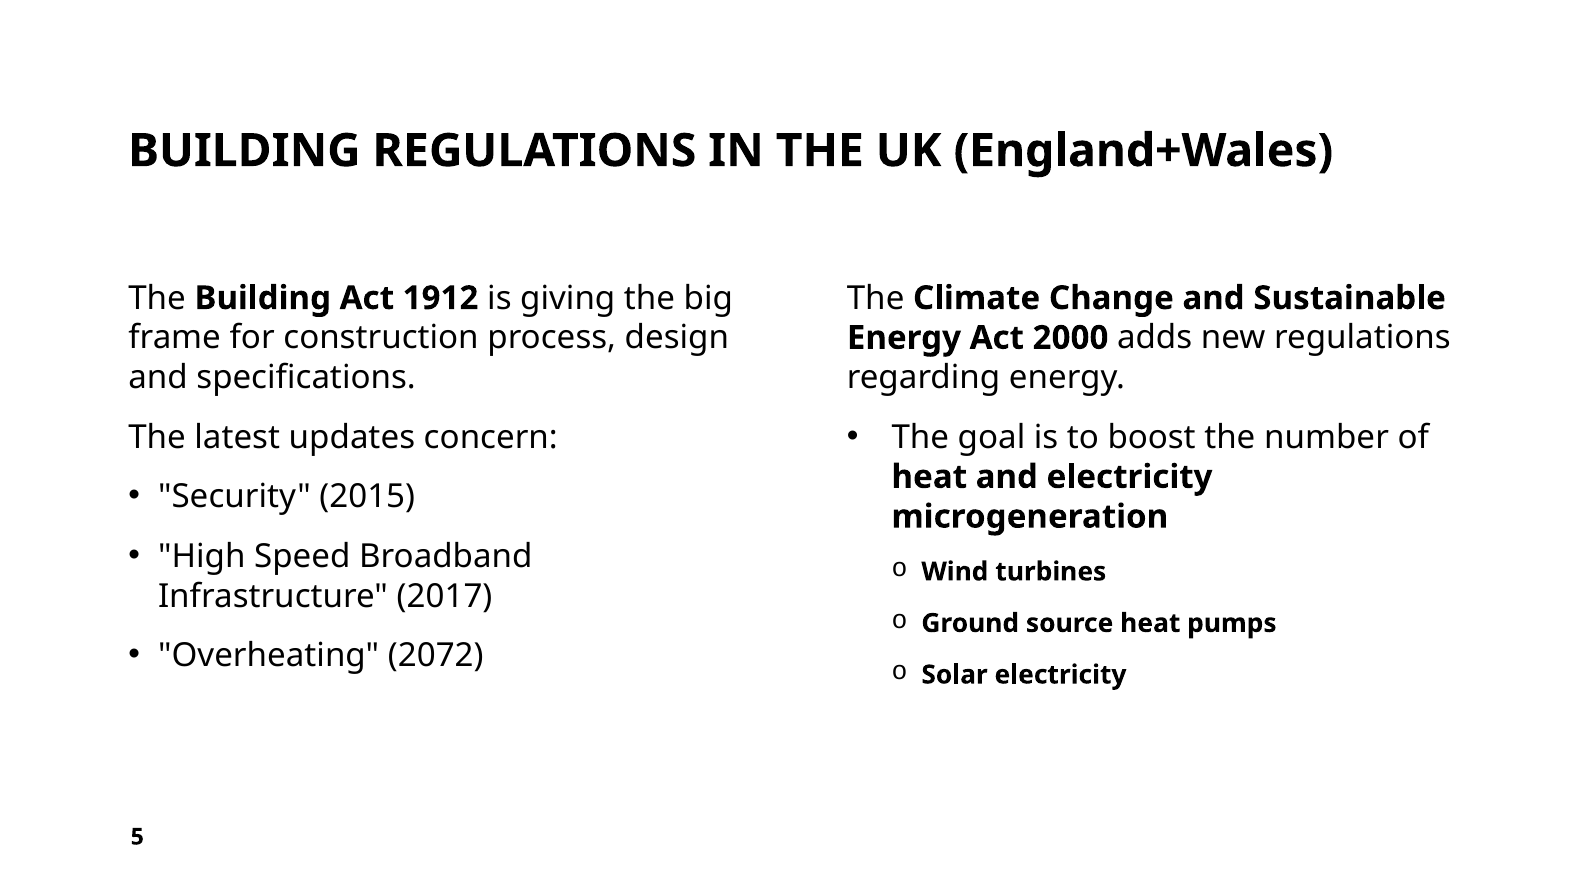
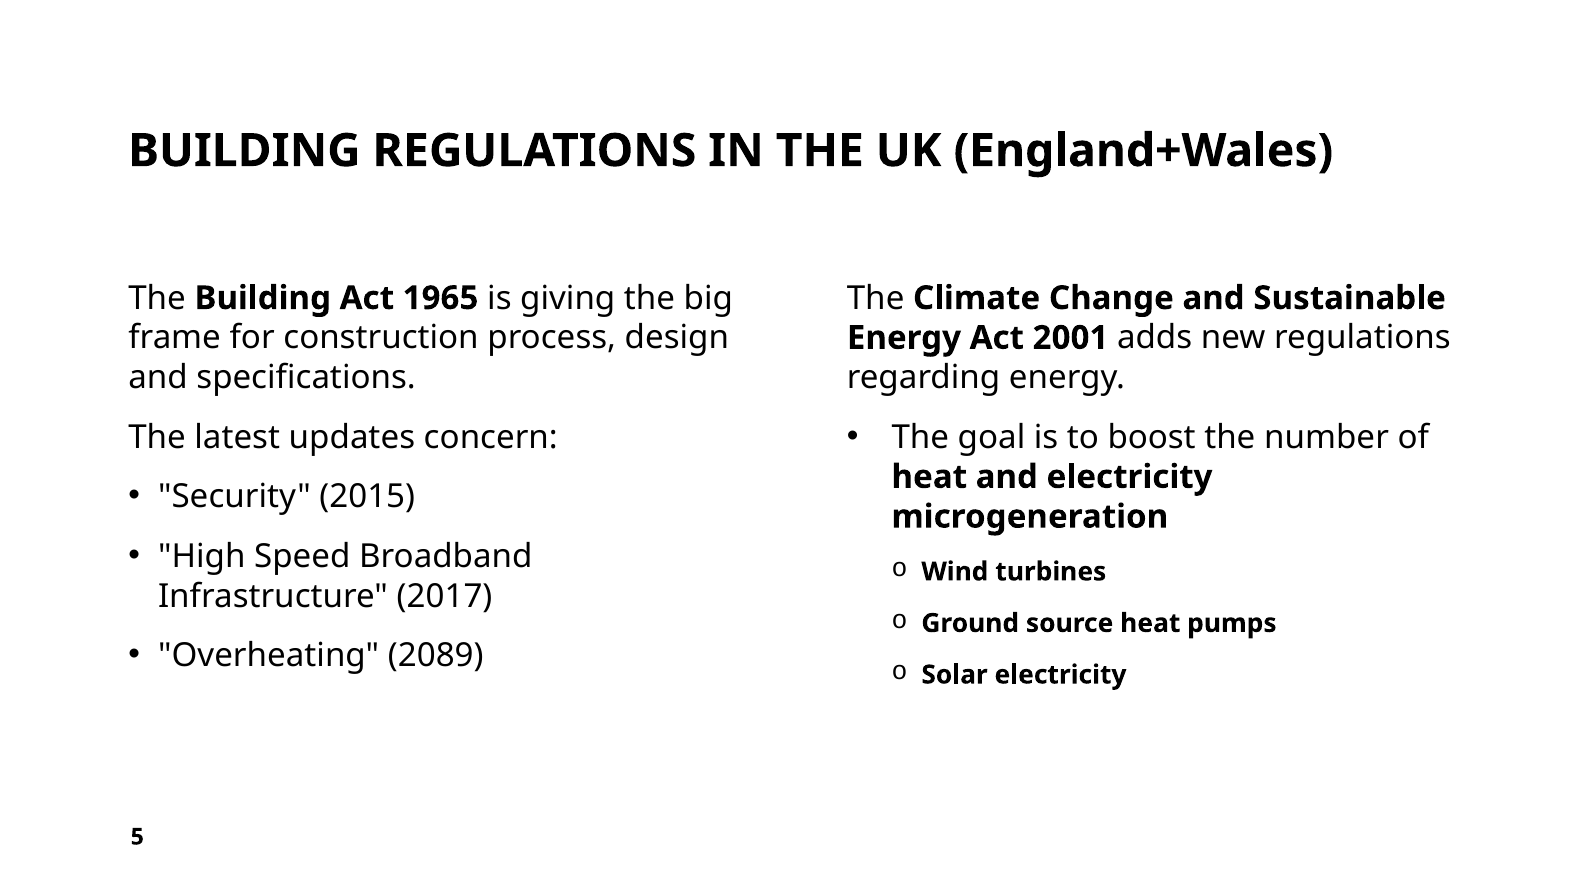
1912: 1912 -> 1965
2000: 2000 -> 2001
2072: 2072 -> 2089
